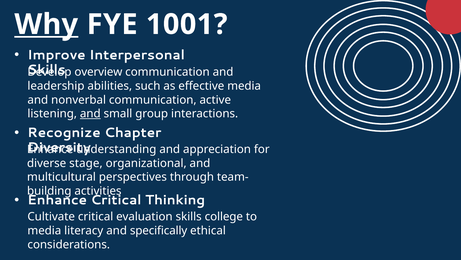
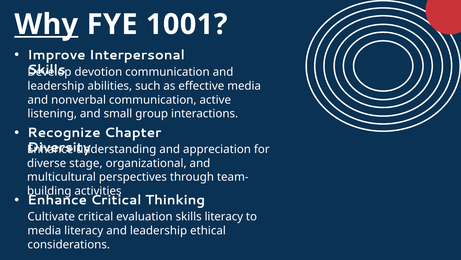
overview: overview -> devotion
and at (90, 113) underline: present -> none
skills college: college -> literacy
literacy and specifically: specifically -> leadership
